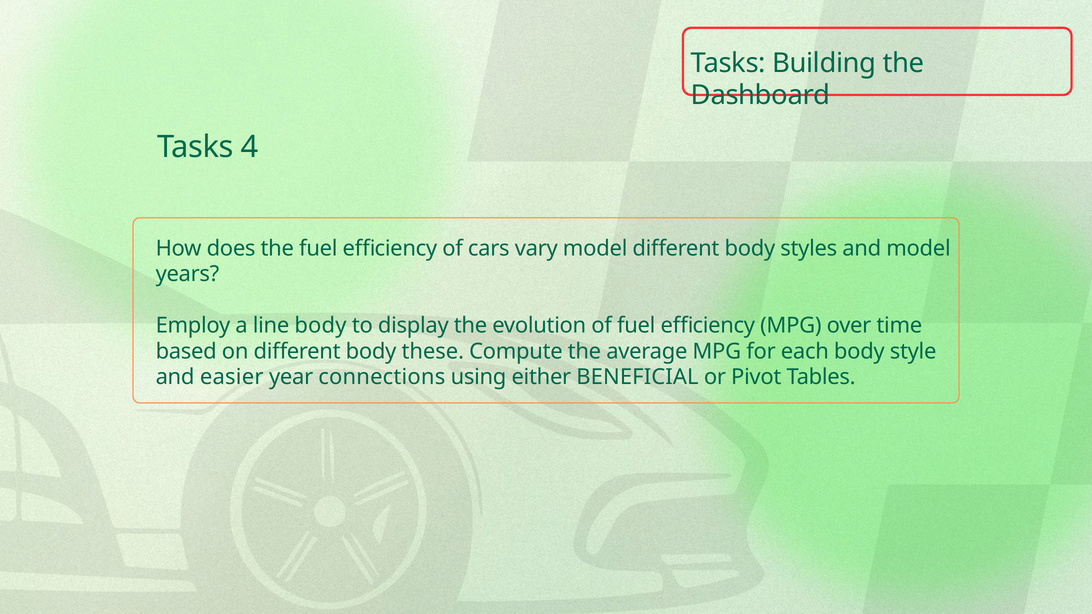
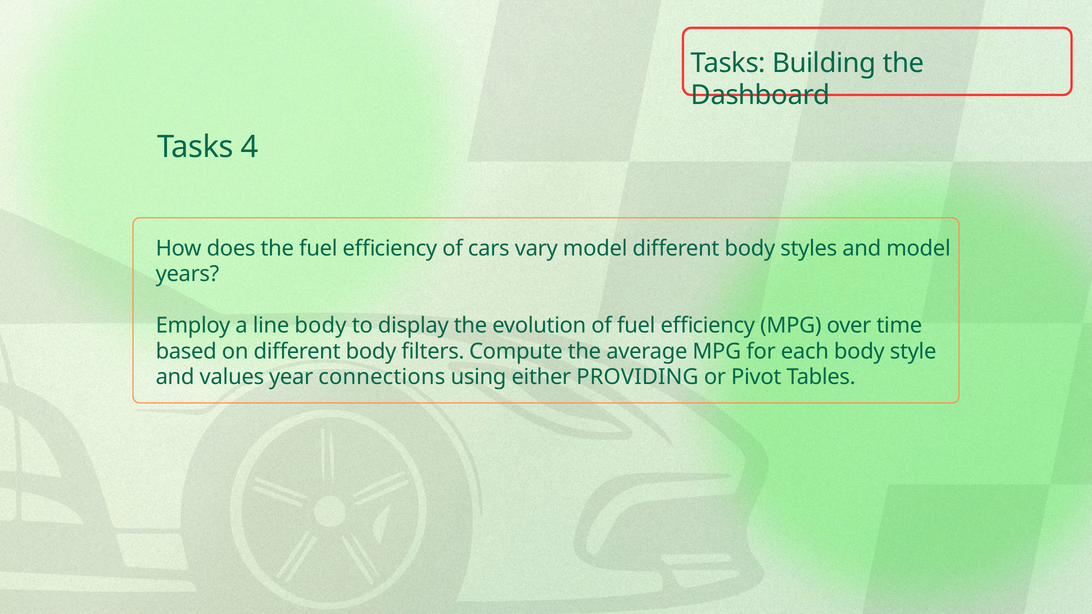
these: these -> filters
easier: easier -> values
BENEFICIAL: BENEFICIAL -> PROVIDING
